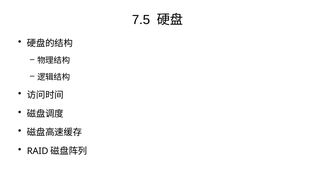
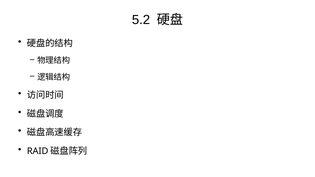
7.5: 7.5 -> 5.2
